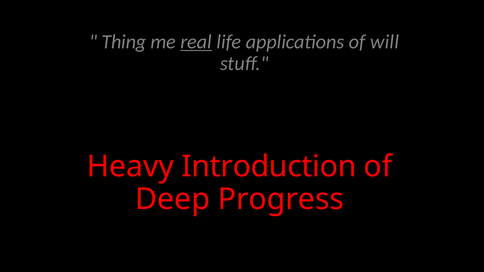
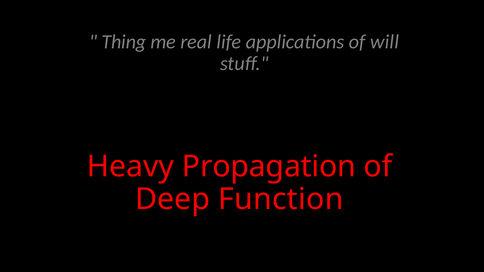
real underline: present -> none
Introduction: Introduction -> Propagation
Progress: Progress -> Function
